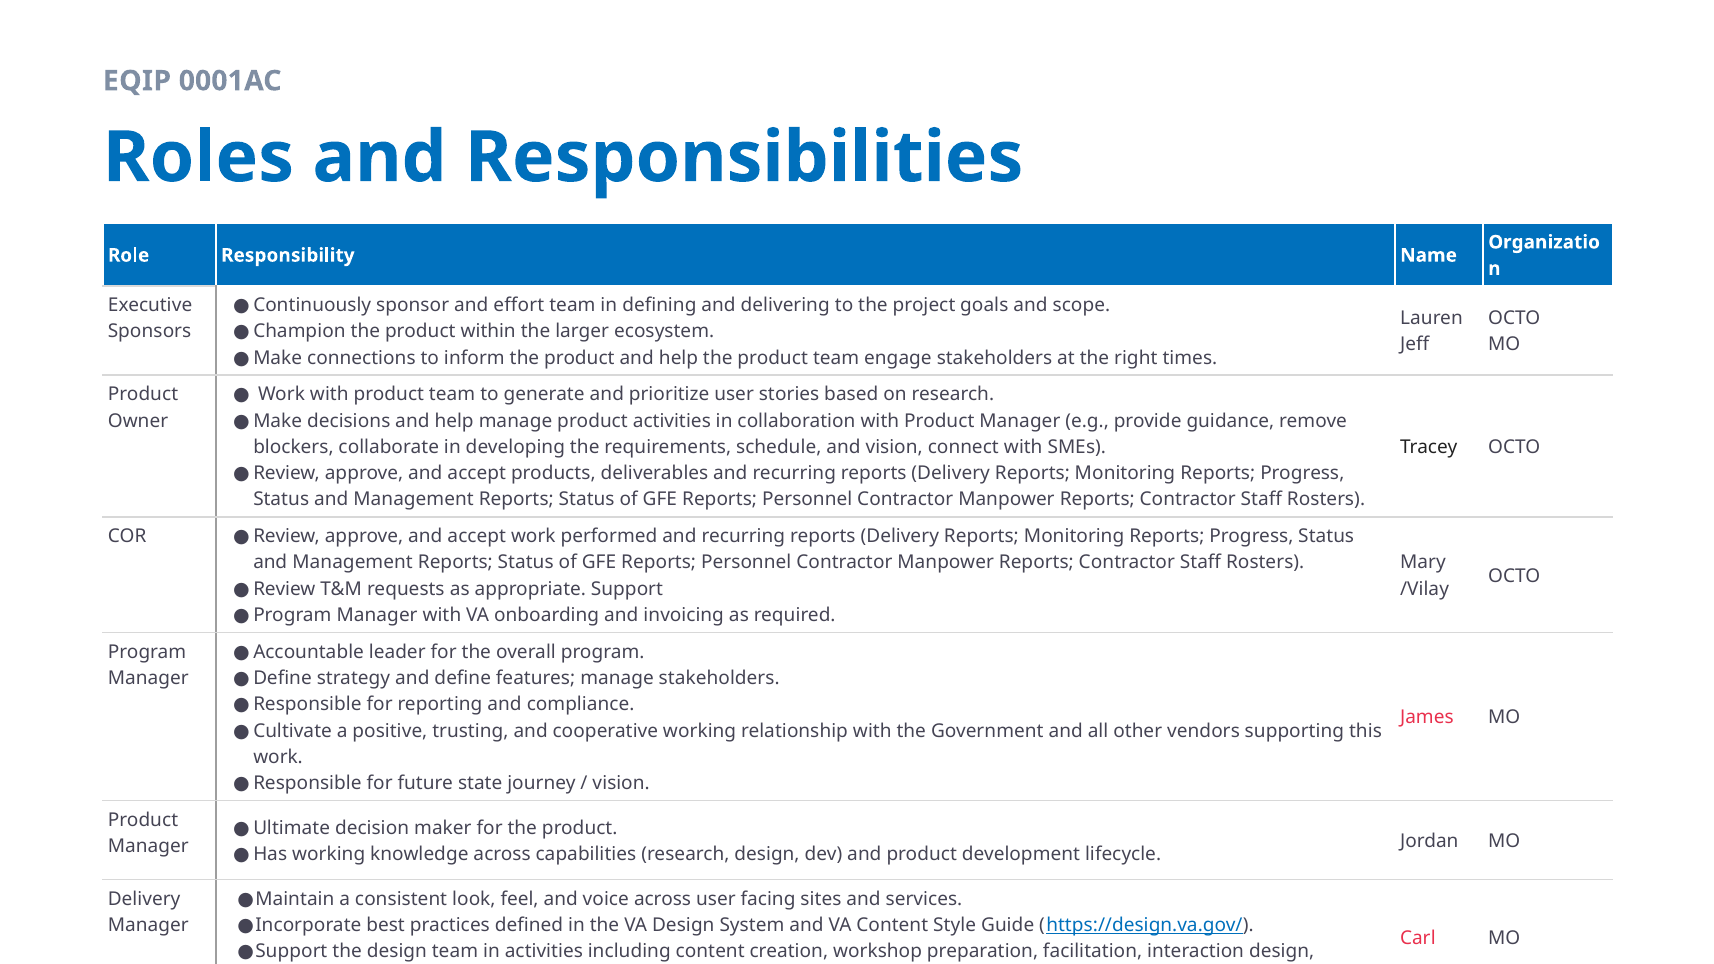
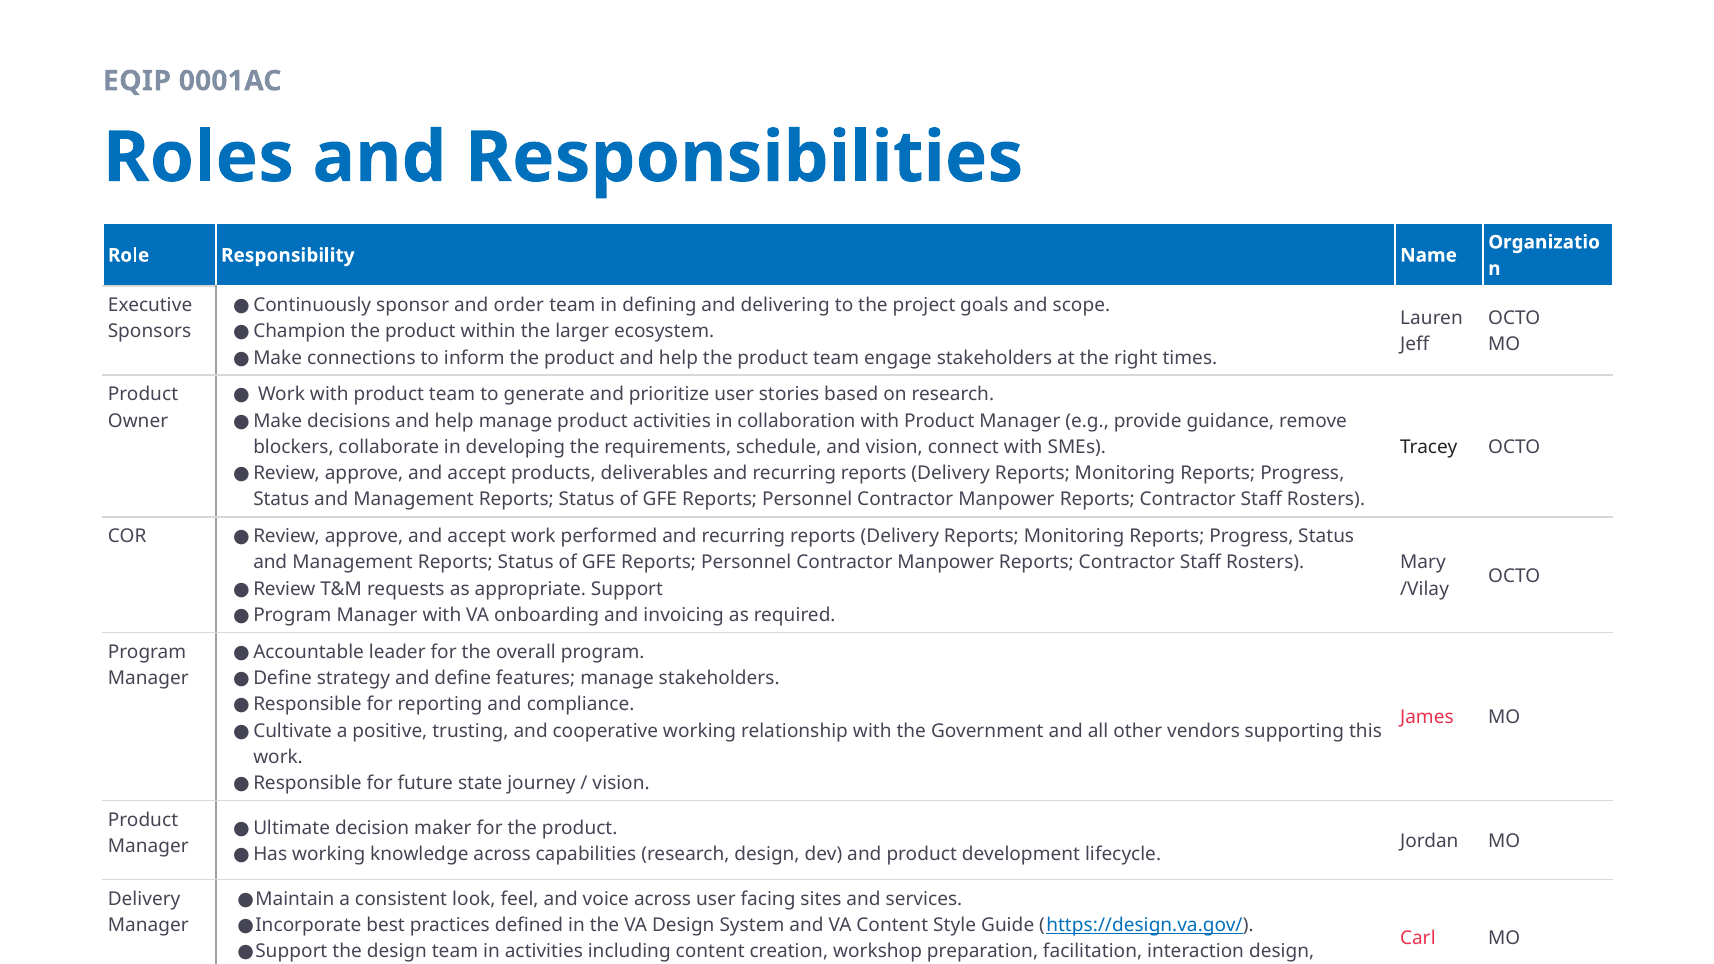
effort: effort -> order
